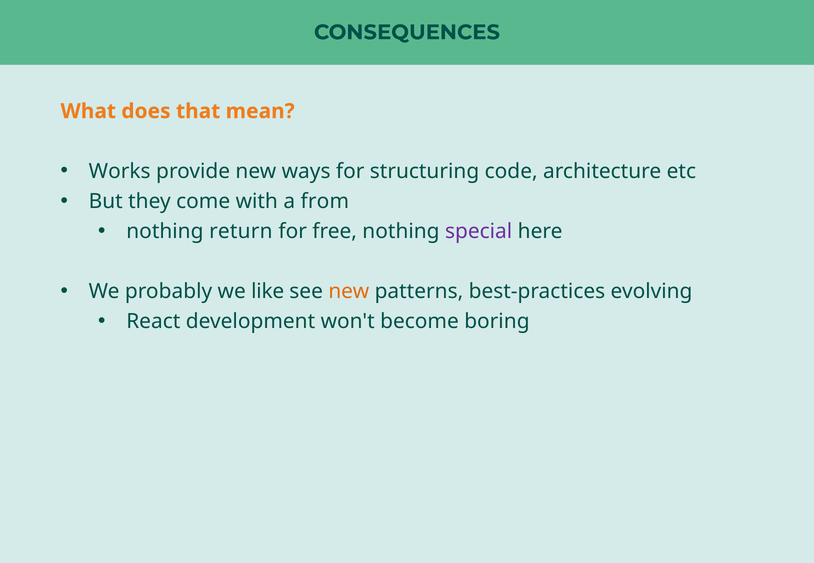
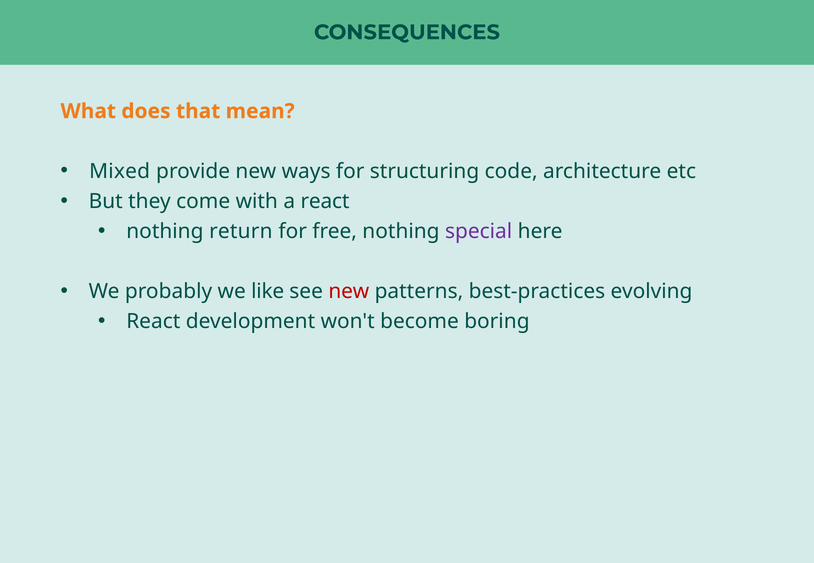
Works: Works -> Mixed
a from: from -> react
new at (349, 292) colour: orange -> red
